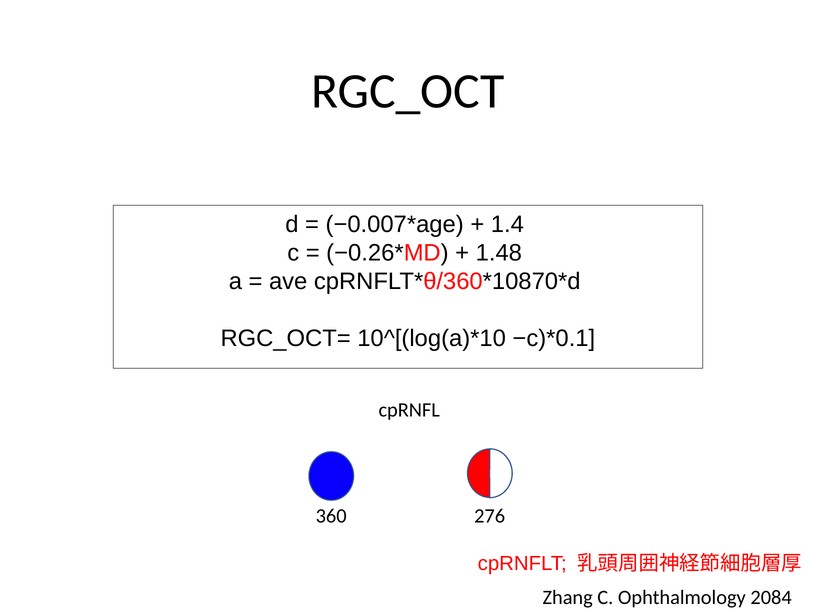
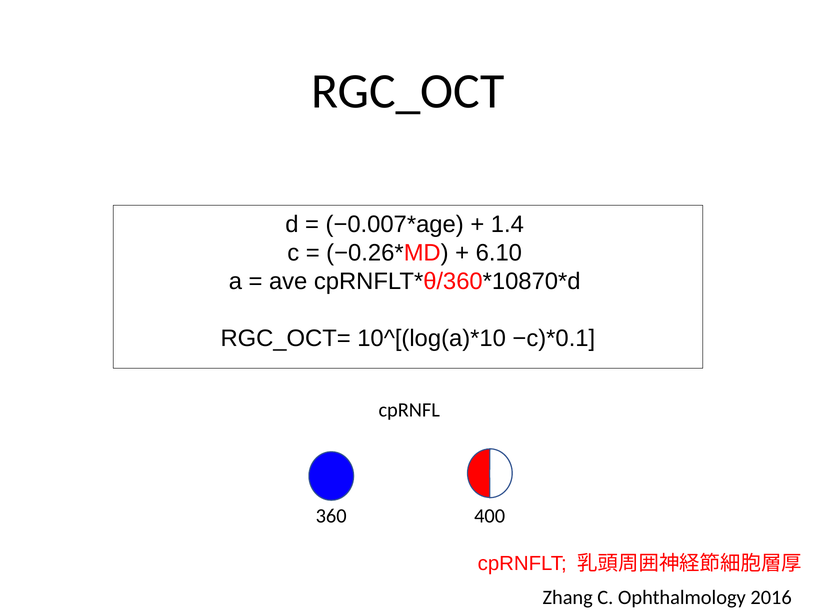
1.48: 1.48 -> 6.10
276: 276 -> 400
2084: 2084 -> 2016
